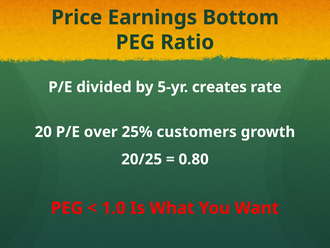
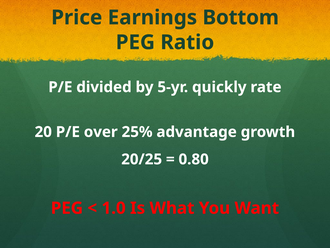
creates: creates -> quickly
customers: customers -> advantage
